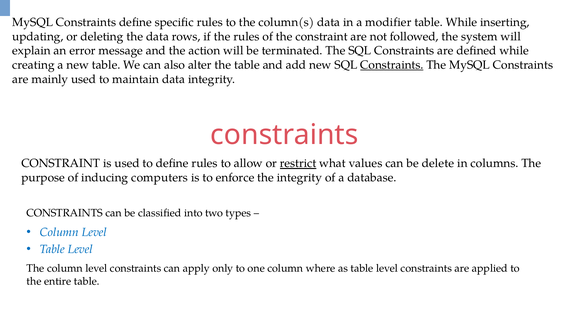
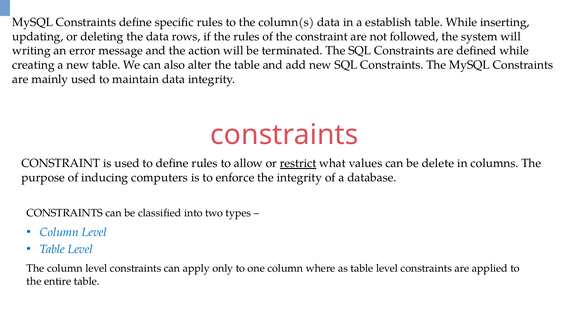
modifier: modifier -> establish
explain: explain -> writing
Constraints at (392, 65) underline: present -> none
